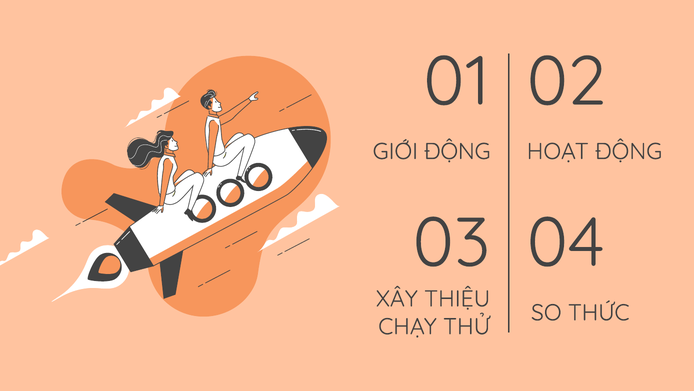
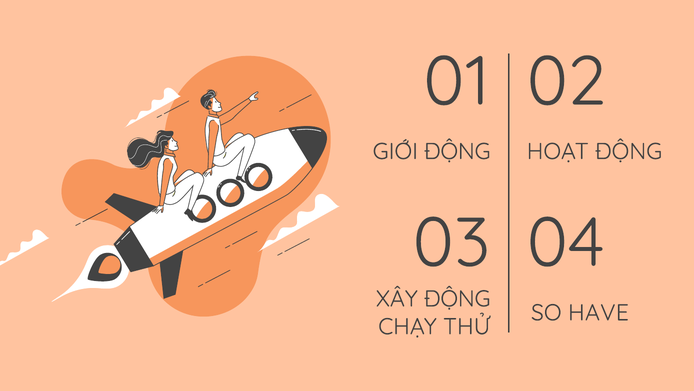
XÂY THIỆU: THIỆU -> ĐỘNG
THỨC: THỨC -> HAVE
